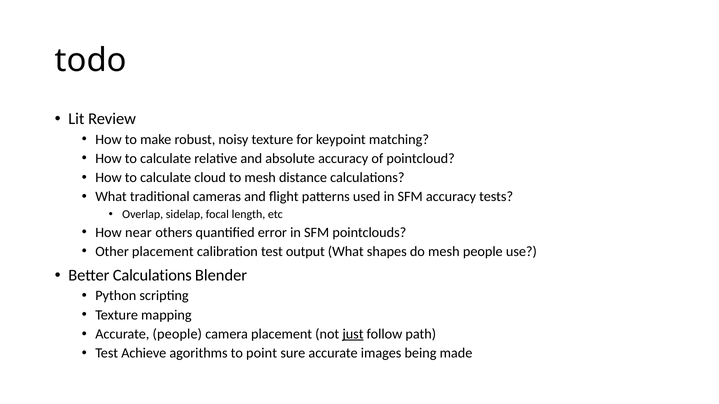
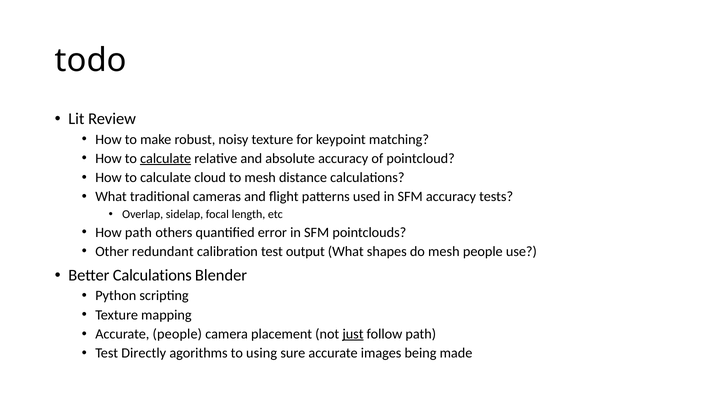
calculate at (166, 159) underline: none -> present
How near: near -> path
Other placement: placement -> redundant
Achieve: Achieve -> Directly
point: point -> using
